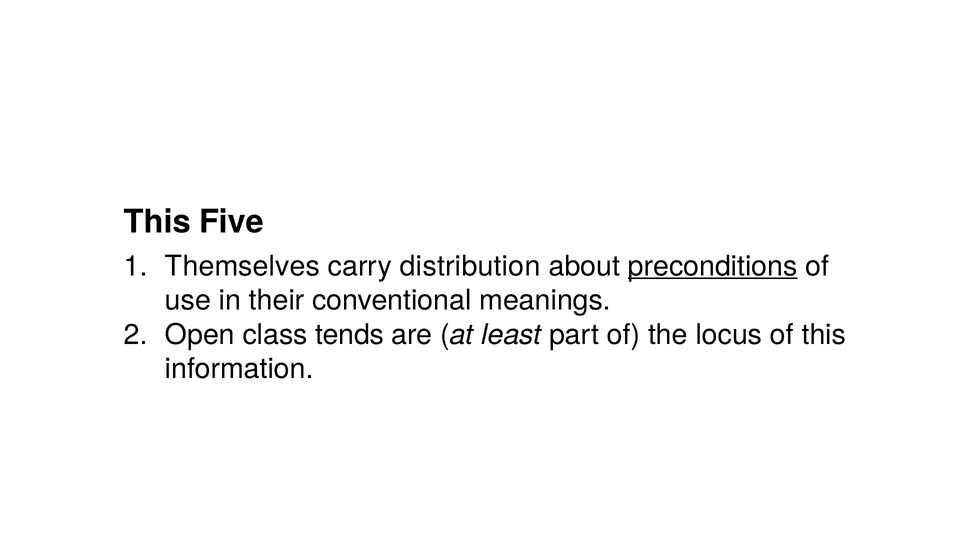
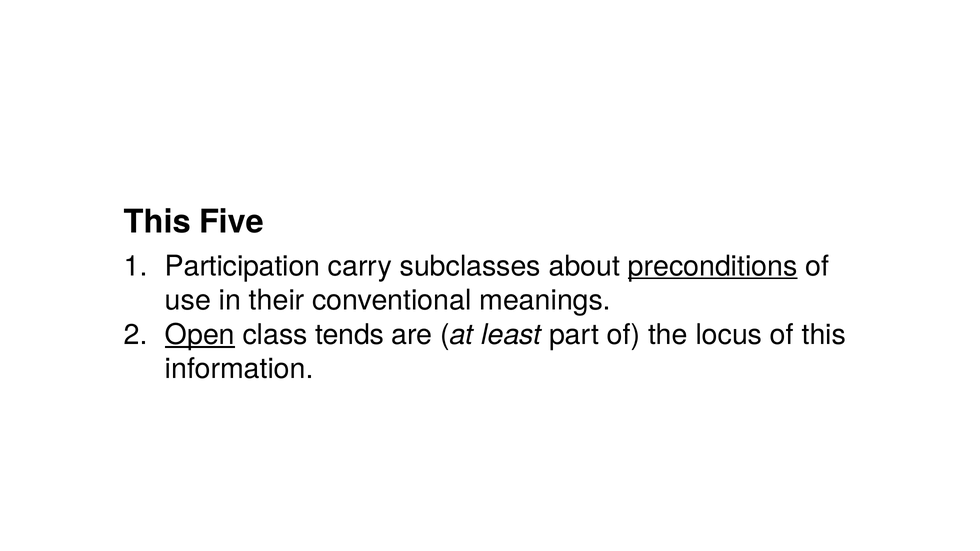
Themselves: Themselves -> Participation
distribution: distribution -> subclasses
Open underline: none -> present
